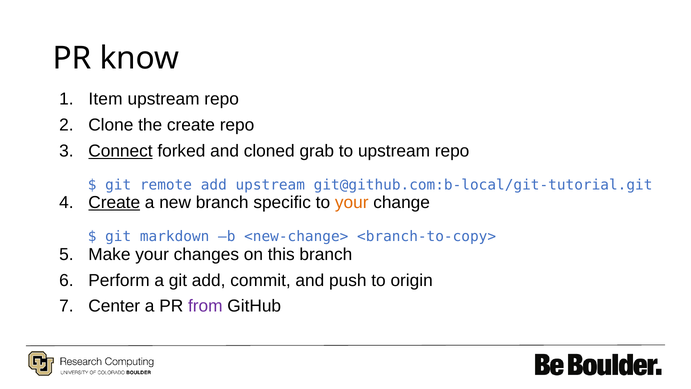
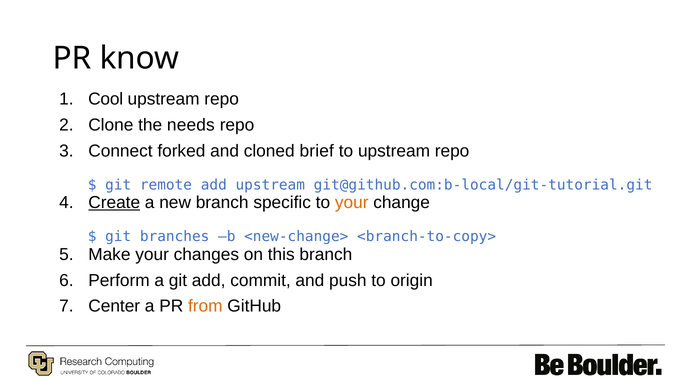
Item: Item -> Cool
the create: create -> needs
Connect underline: present -> none
grab: grab -> brief
markdown: markdown -> branches
from colour: purple -> orange
